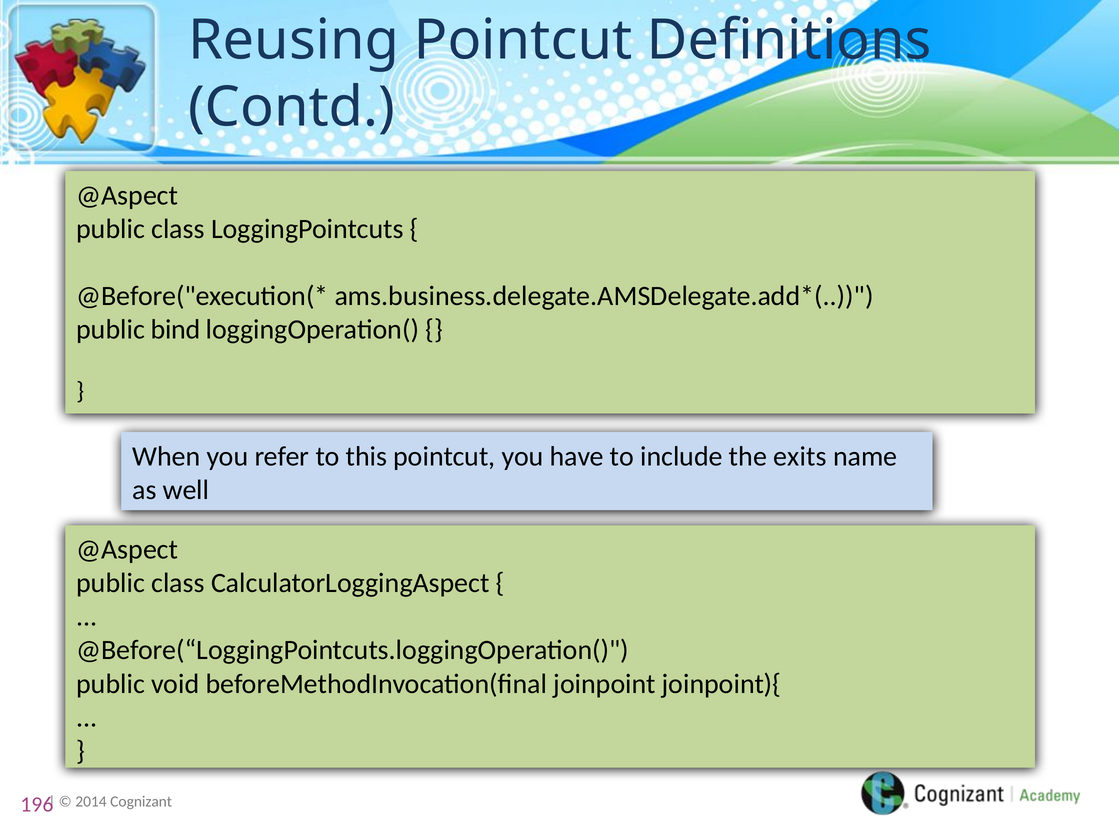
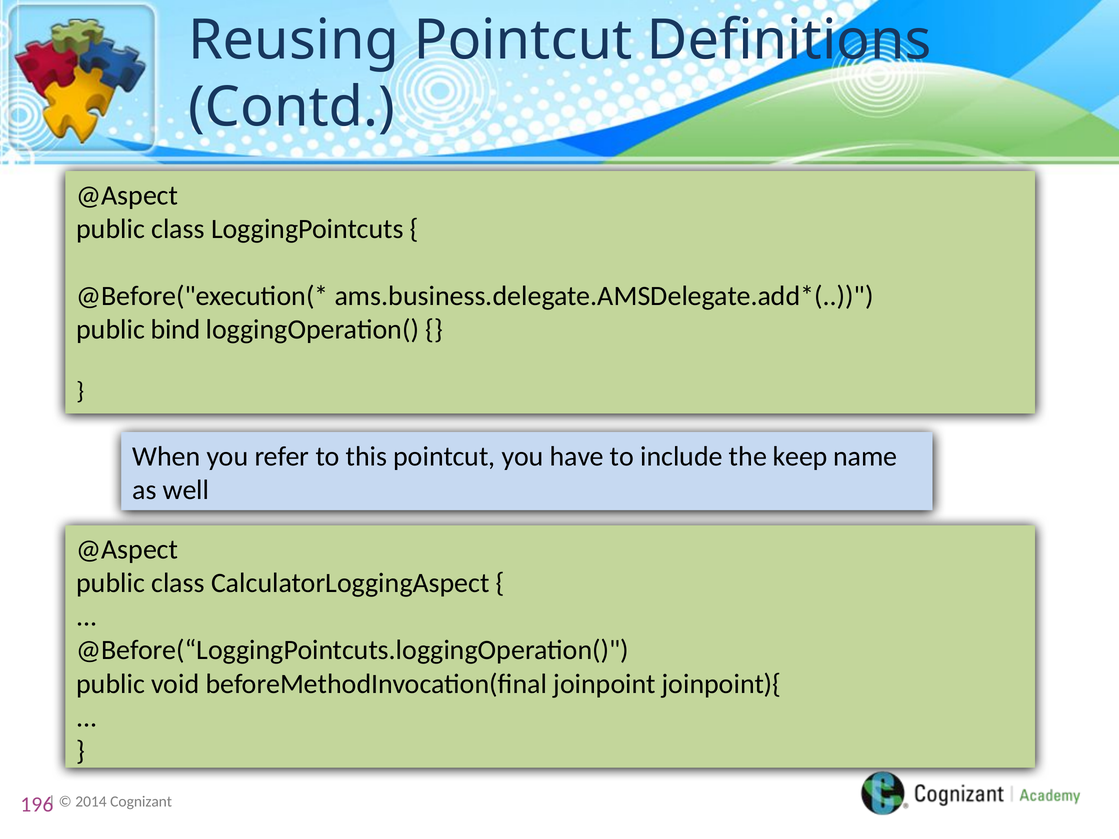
exits: exits -> keep
